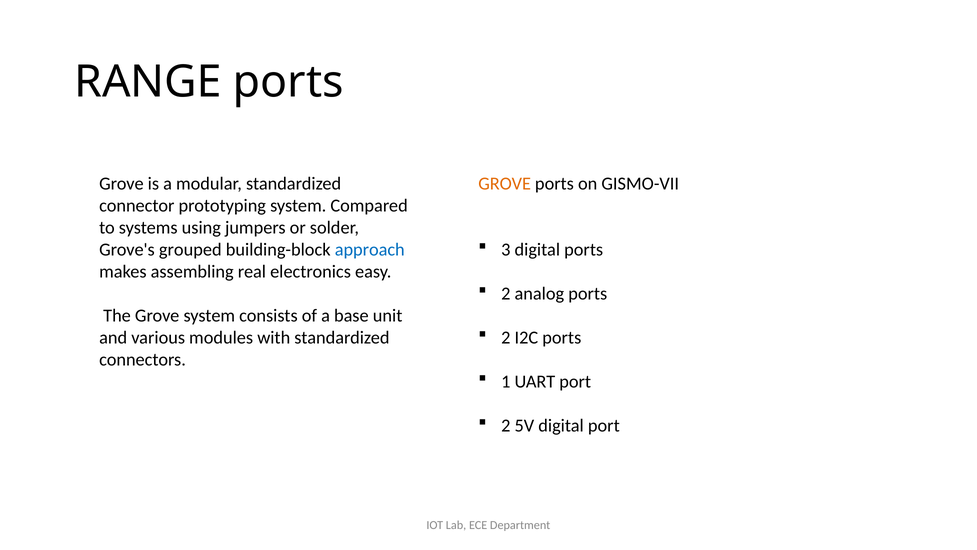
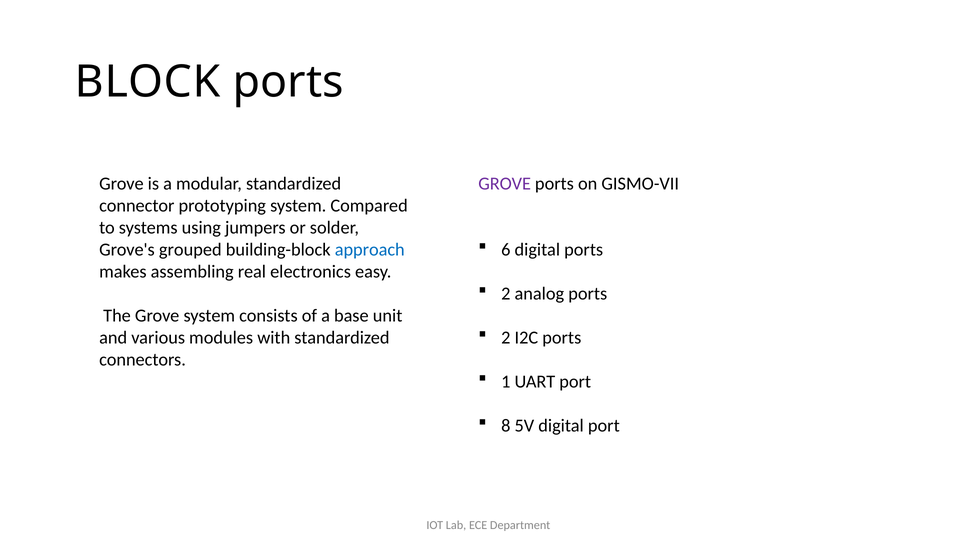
RANGE: RANGE -> BLOCK
GROVE at (505, 184) colour: orange -> purple
3: 3 -> 6
2 at (506, 425): 2 -> 8
